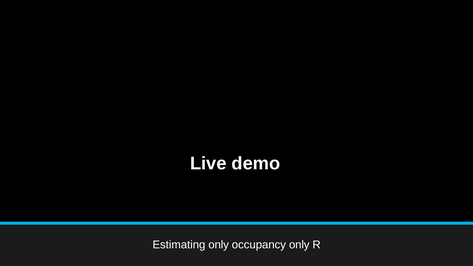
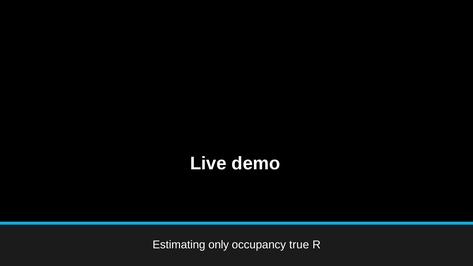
occupancy only: only -> true
